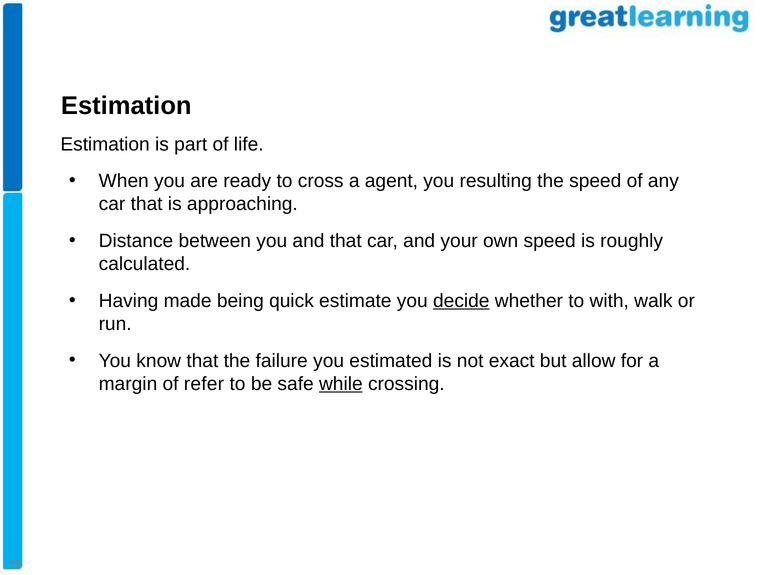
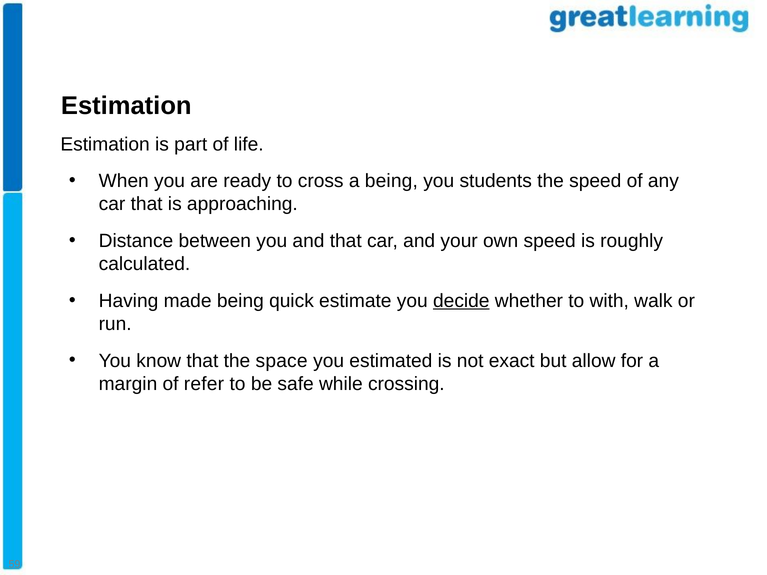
a agent: agent -> being
resulting: resulting -> students
failure: failure -> space
while underline: present -> none
